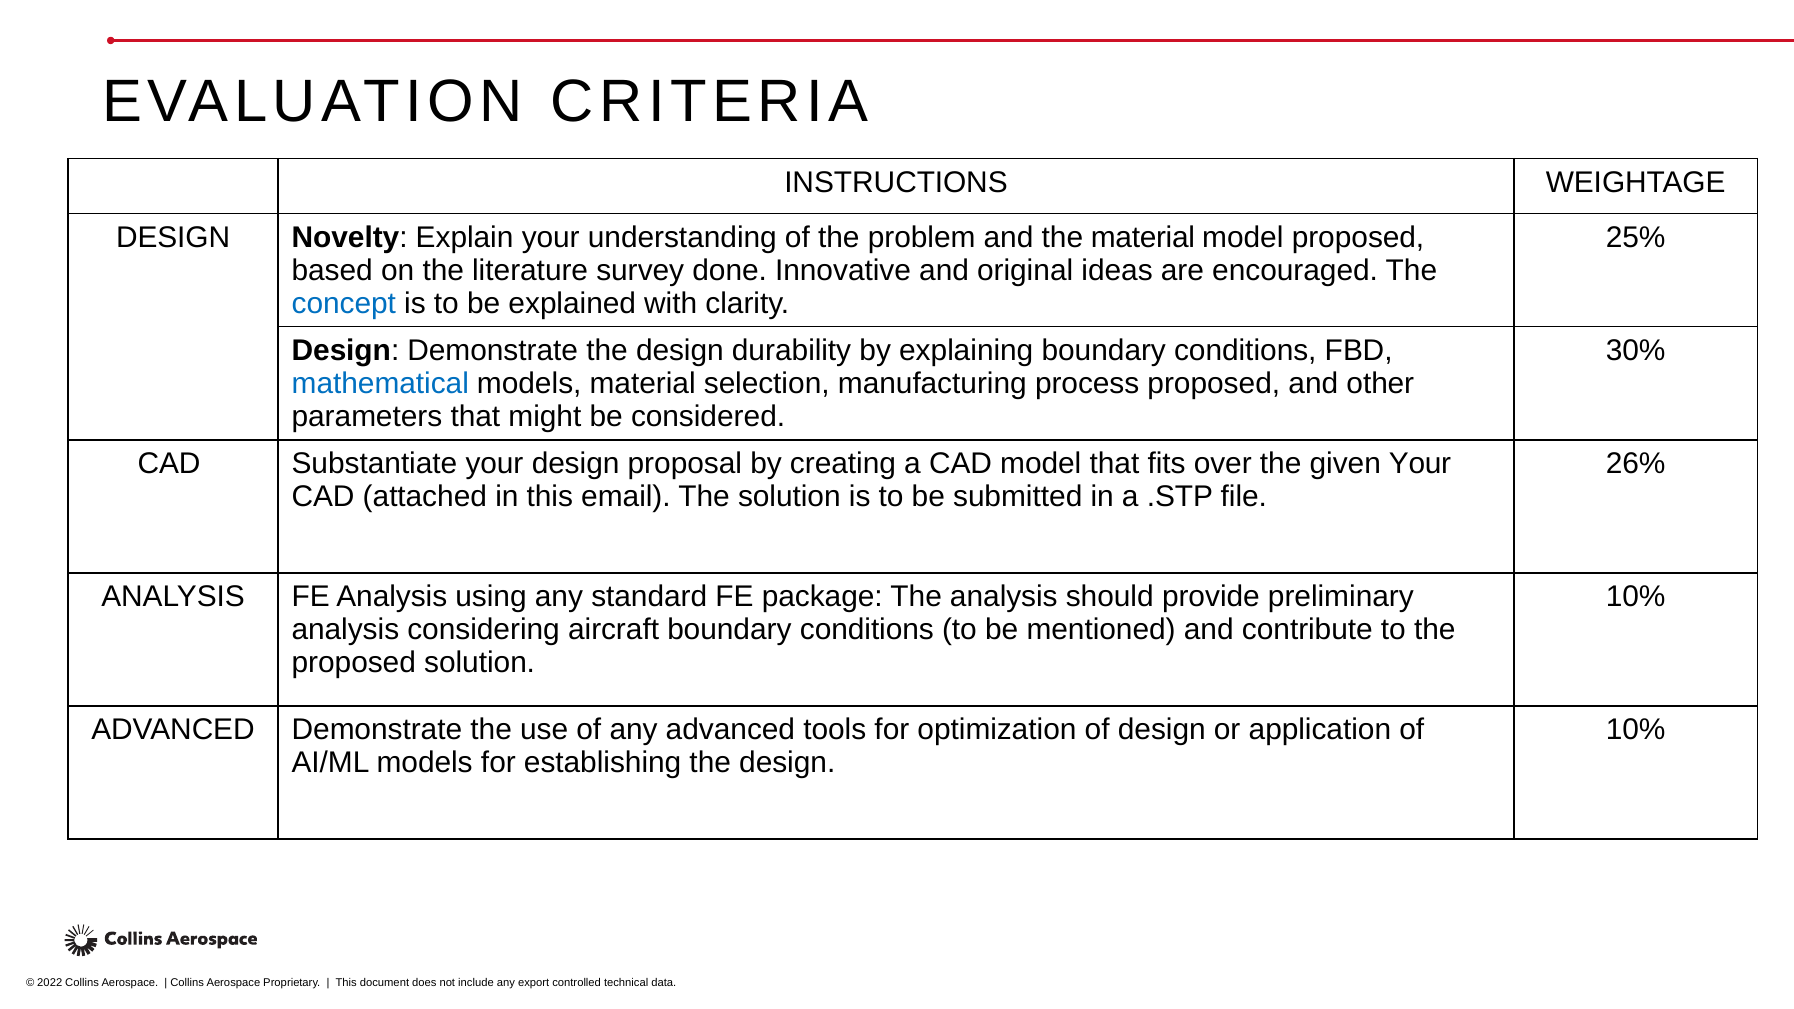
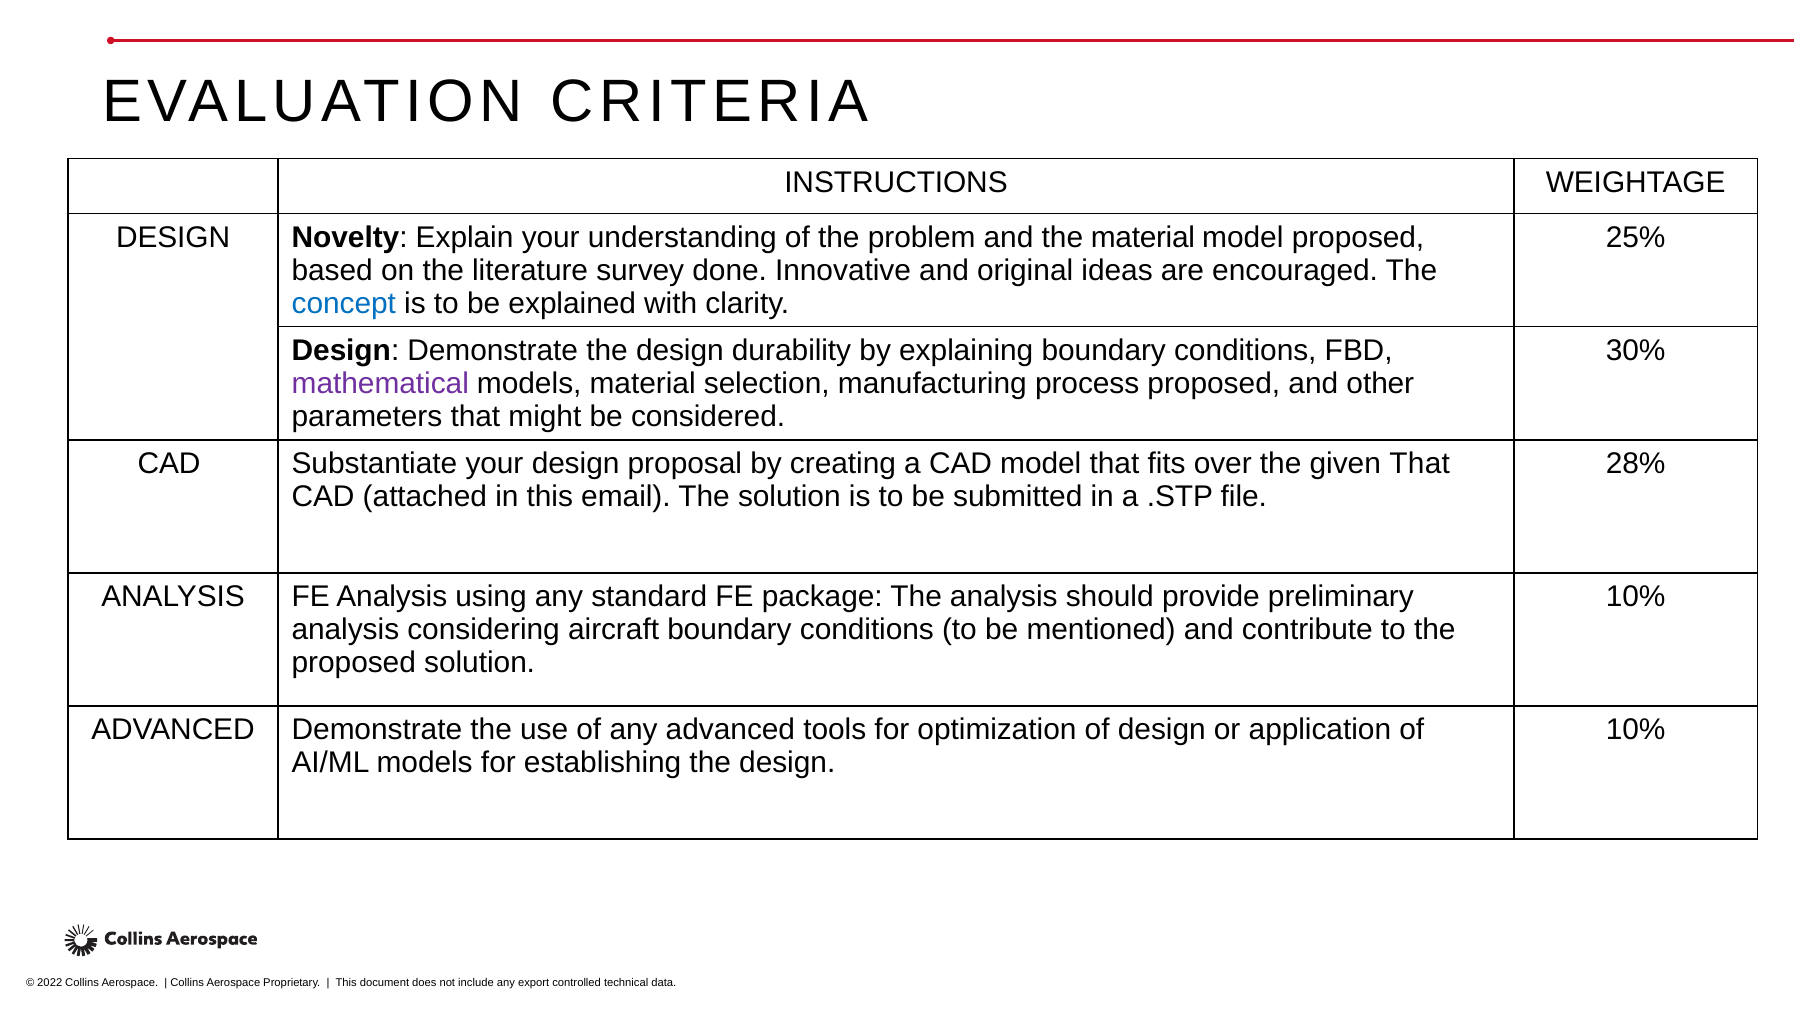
mathematical colour: blue -> purple
given Your: Your -> That
26%: 26% -> 28%
